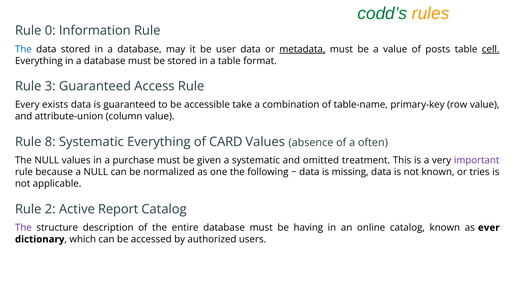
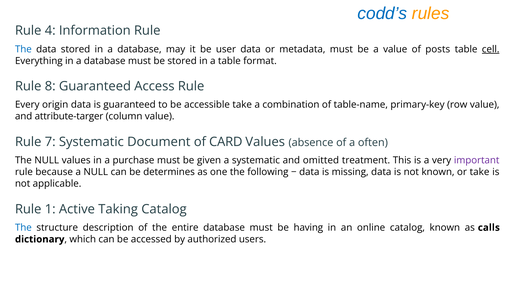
codd’s colour: green -> blue
0: 0 -> 4
metadata underline: present -> none
3: 3 -> 8
exists: exists -> origin
attribute-union: attribute-union -> attribute-targer
8: 8 -> 7
Systematic Everything: Everything -> Document
normalized: normalized -> determines
or tries: tries -> take
2: 2 -> 1
Report: Report -> Taking
The at (23, 228) colour: purple -> blue
ever: ever -> calls
